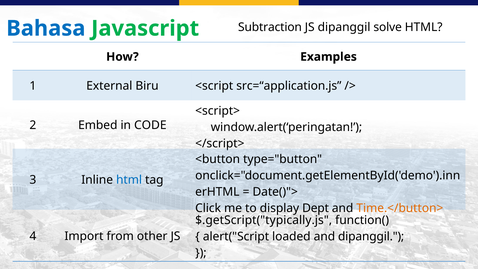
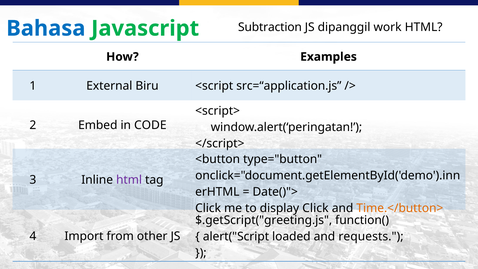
solve: solve -> work
html at (129, 180) colour: blue -> purple
display Dept: Dept -> Click
$.getScript("typically.js: $.getScript("typically.js -> $.getScript("greeting.js
and dipanggil: dipanggil -> requests
